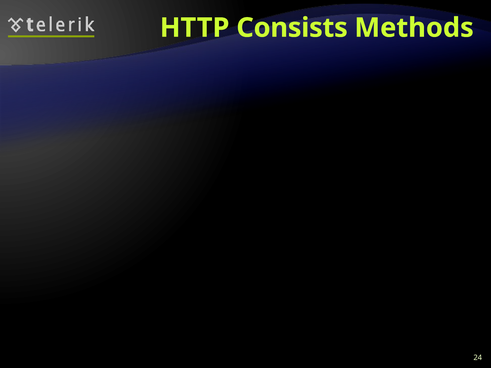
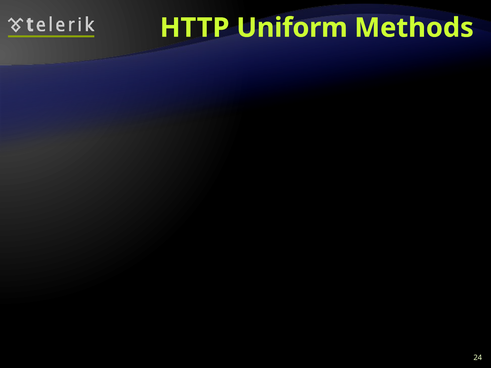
Consists: Consists -> Uniform
